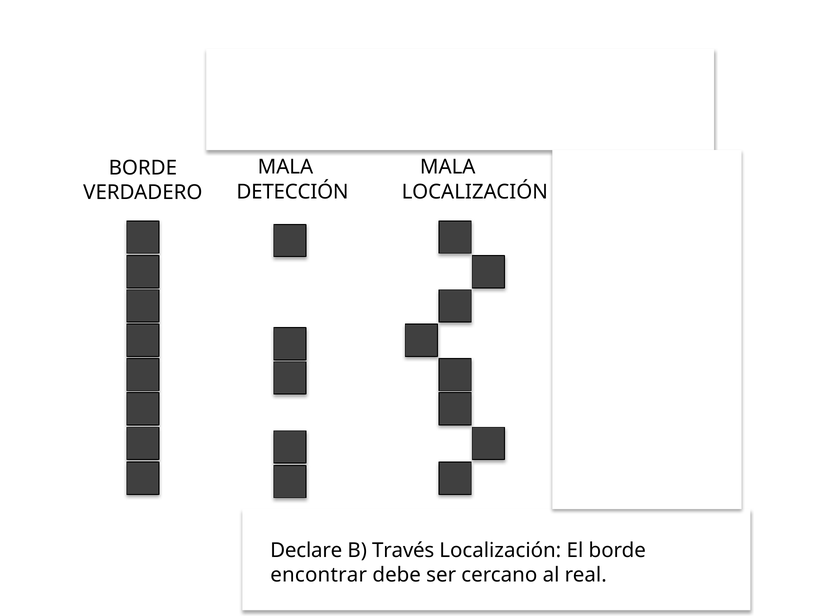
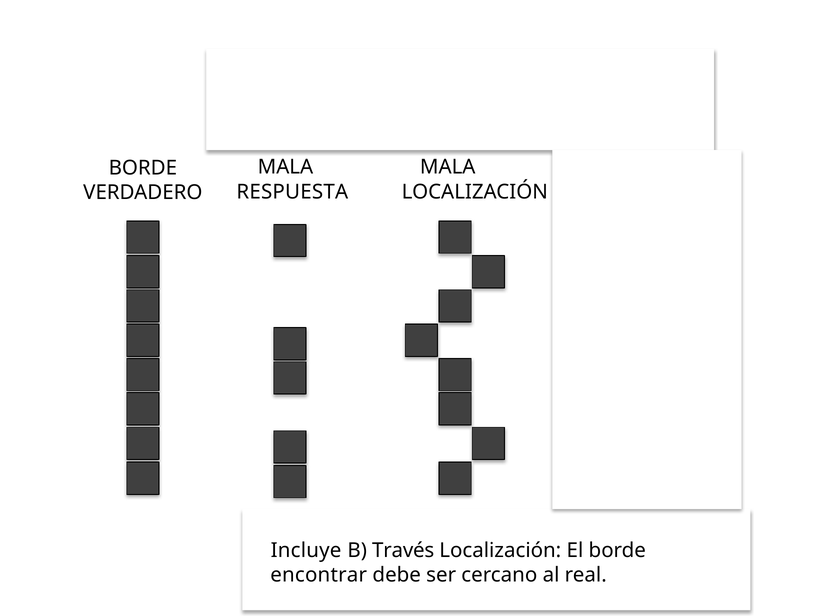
DETECCIÓN at (292, 192): DETECCIÓN -> RESPUESTA
Declare: Declare -> Incluye
